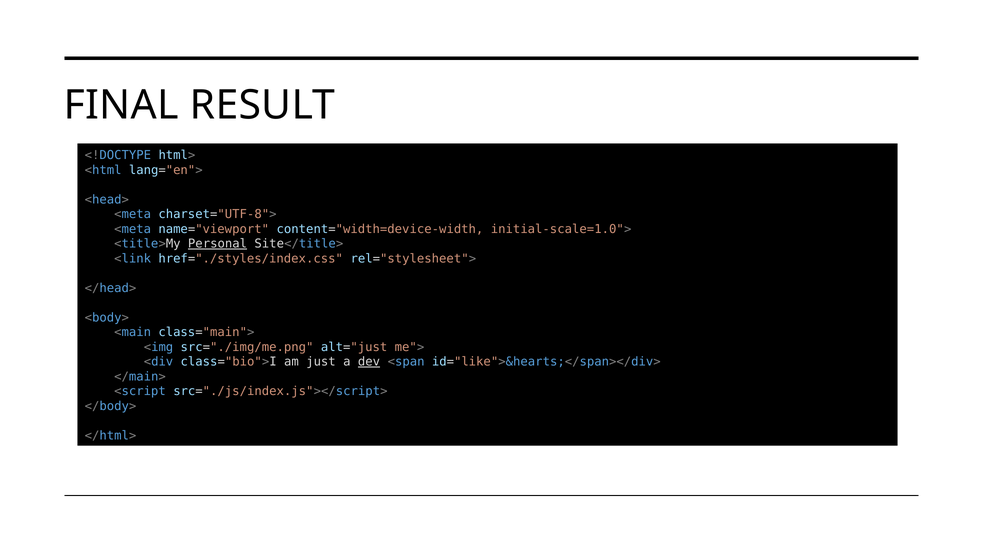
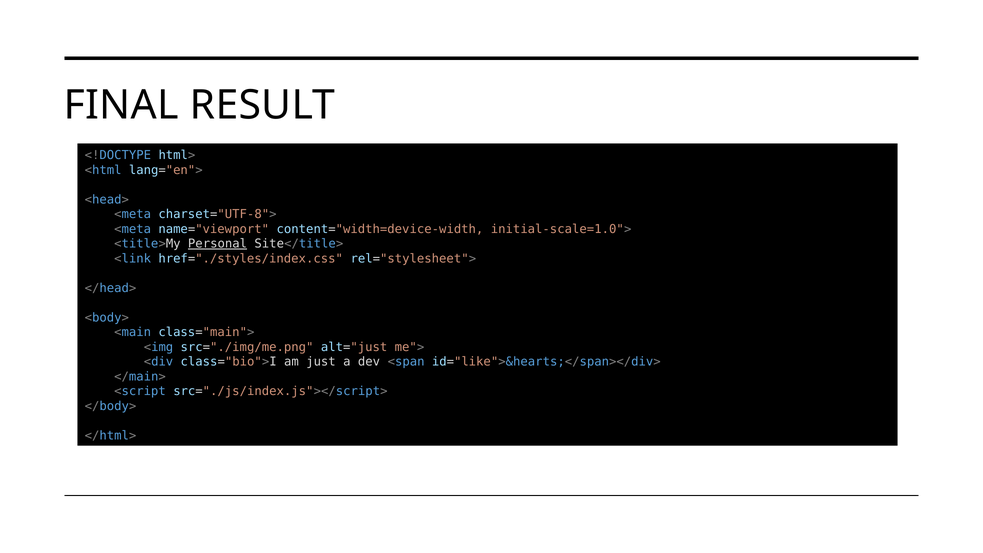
dev underline: present -> none
